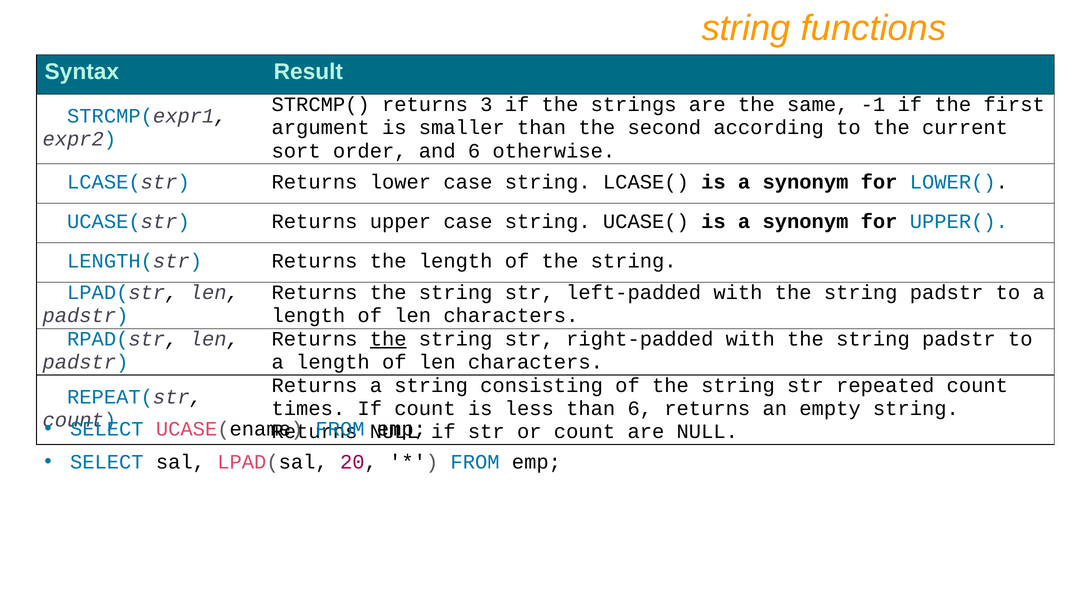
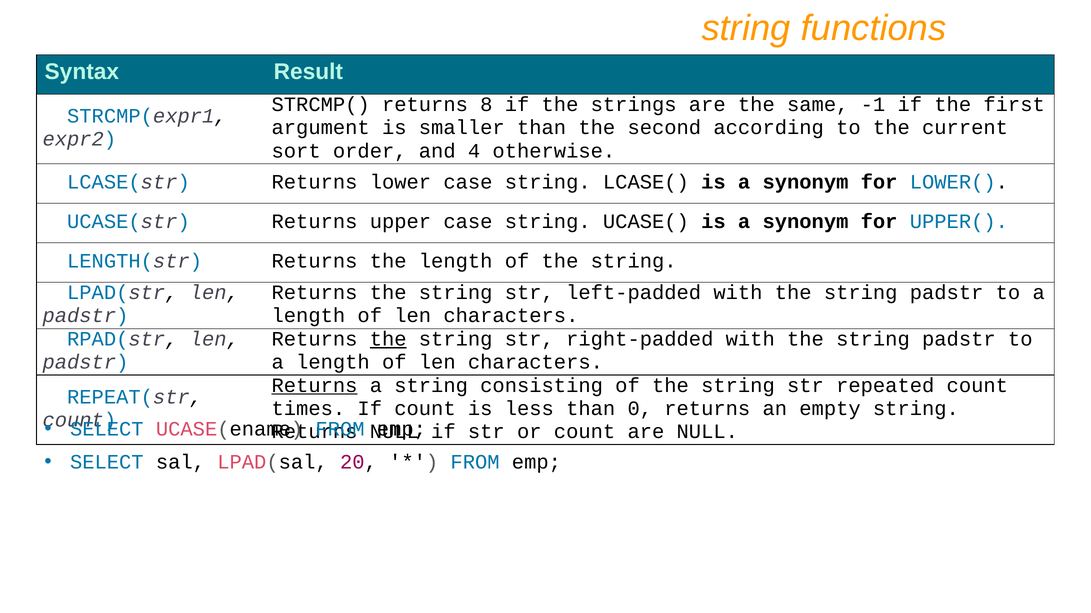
3: 3 -> 8
and 6: 6 -> 4
Returns at (315, 386) underline: none -> present
than 6: 6 -> 0
